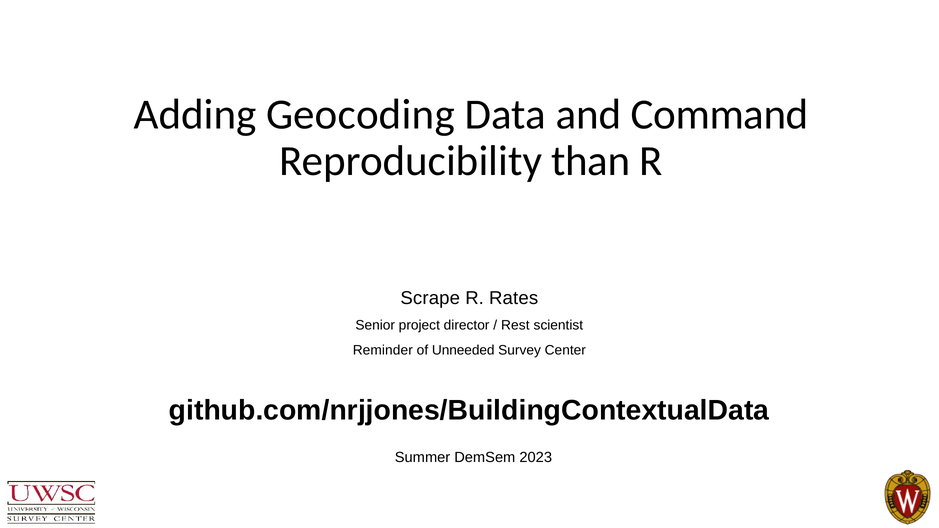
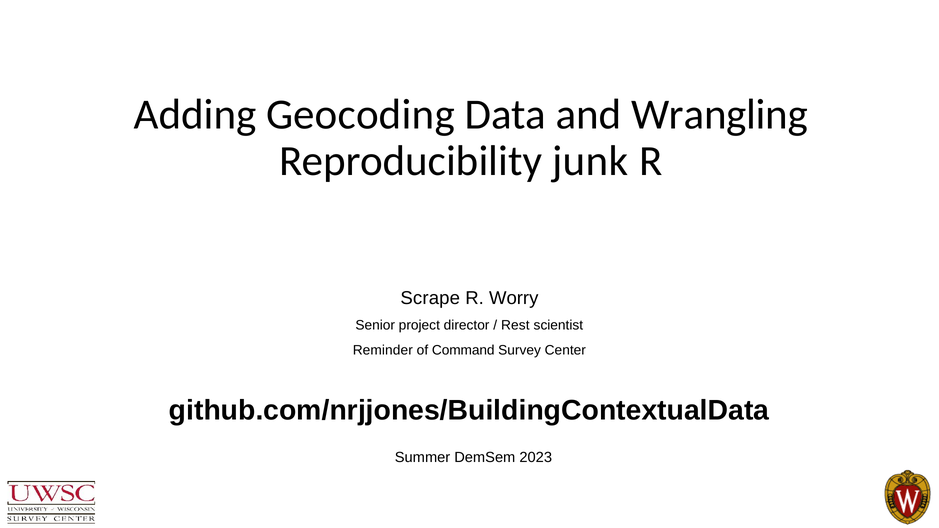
Command: Command -> Wrangling
than: than -> junk
Rates: Rates -> Worry
Unneeded: Unneeded -> Command
